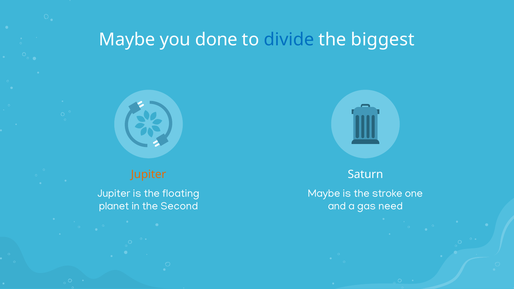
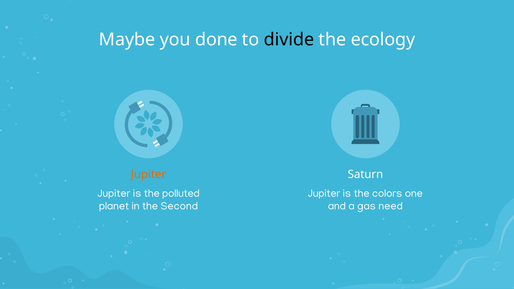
divide colour: blue -> black
biggest: biggest -> ecology
floating: floating -> polluted
Maybe at (324, 193): Maybe -> Jupiter
stroke: stroke -> colors
